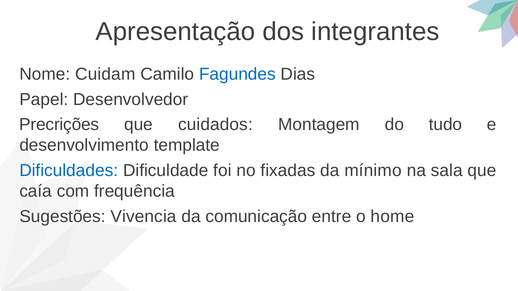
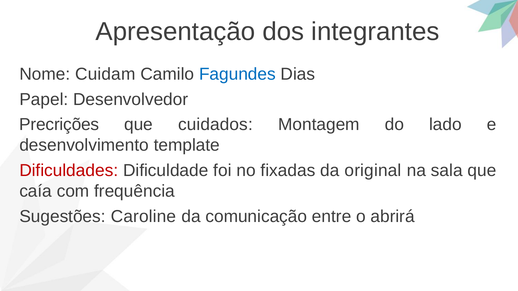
tudo: tudo -> lado
Dificuldades colour: blue -> red
mínimo: mínimo -> original
Vivencia: Vivencia -> Caroline
home: home -> abrirá
